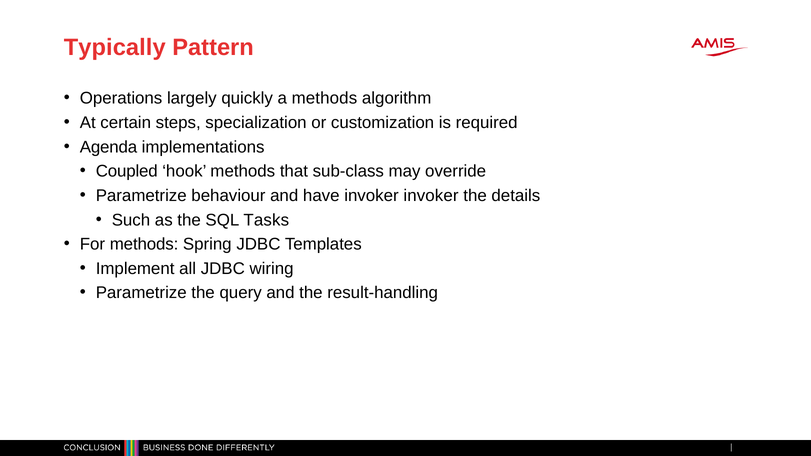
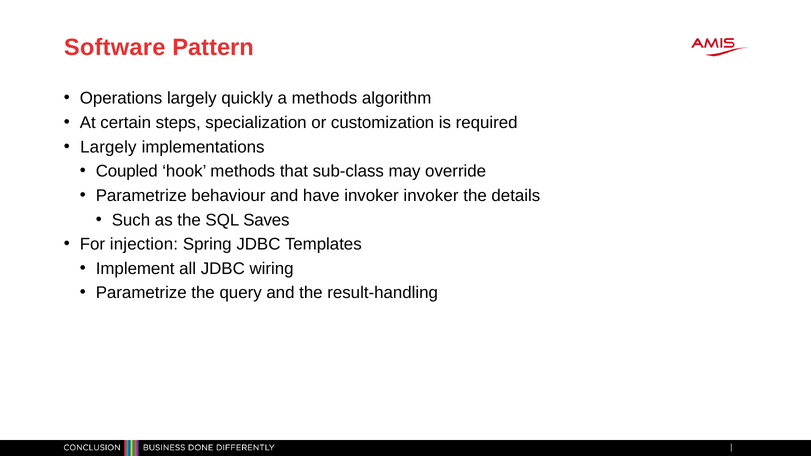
Typically: Typically -> Software
Agenda at (109, 147): Agenda -> Largely
Tasks: Tasks -> Saves
For methods: methods -> injection
